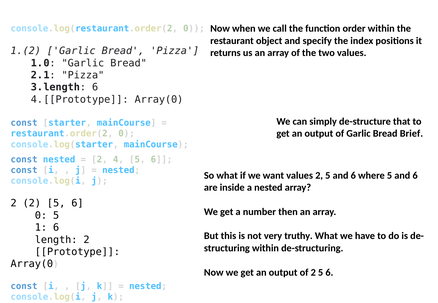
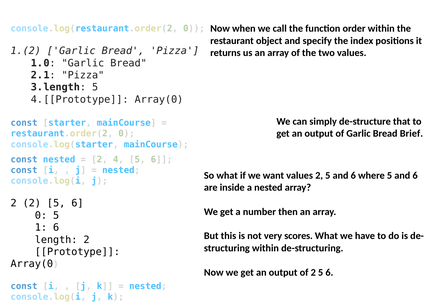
6 at (95, 87): 6 -> 5
truthy: truthy -> scores
